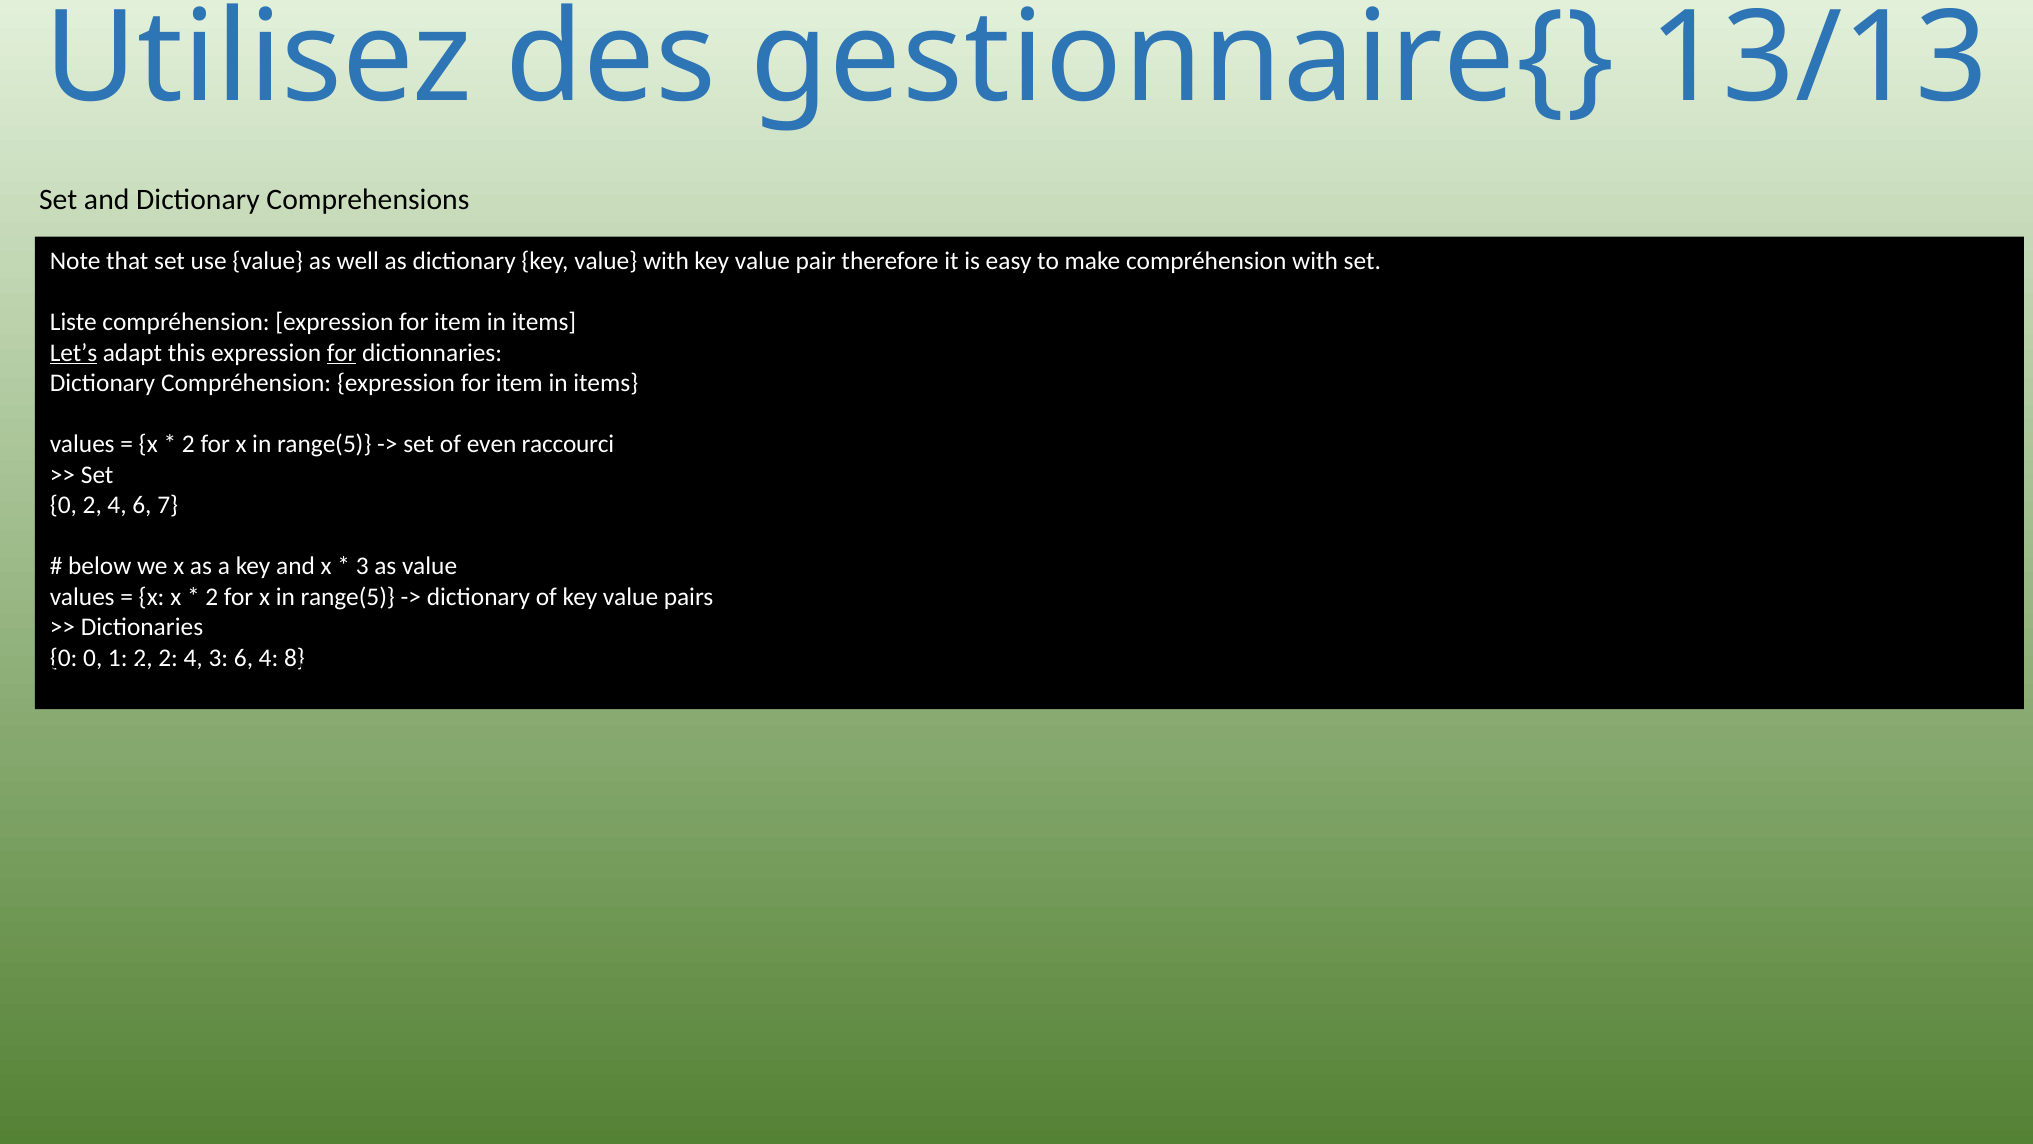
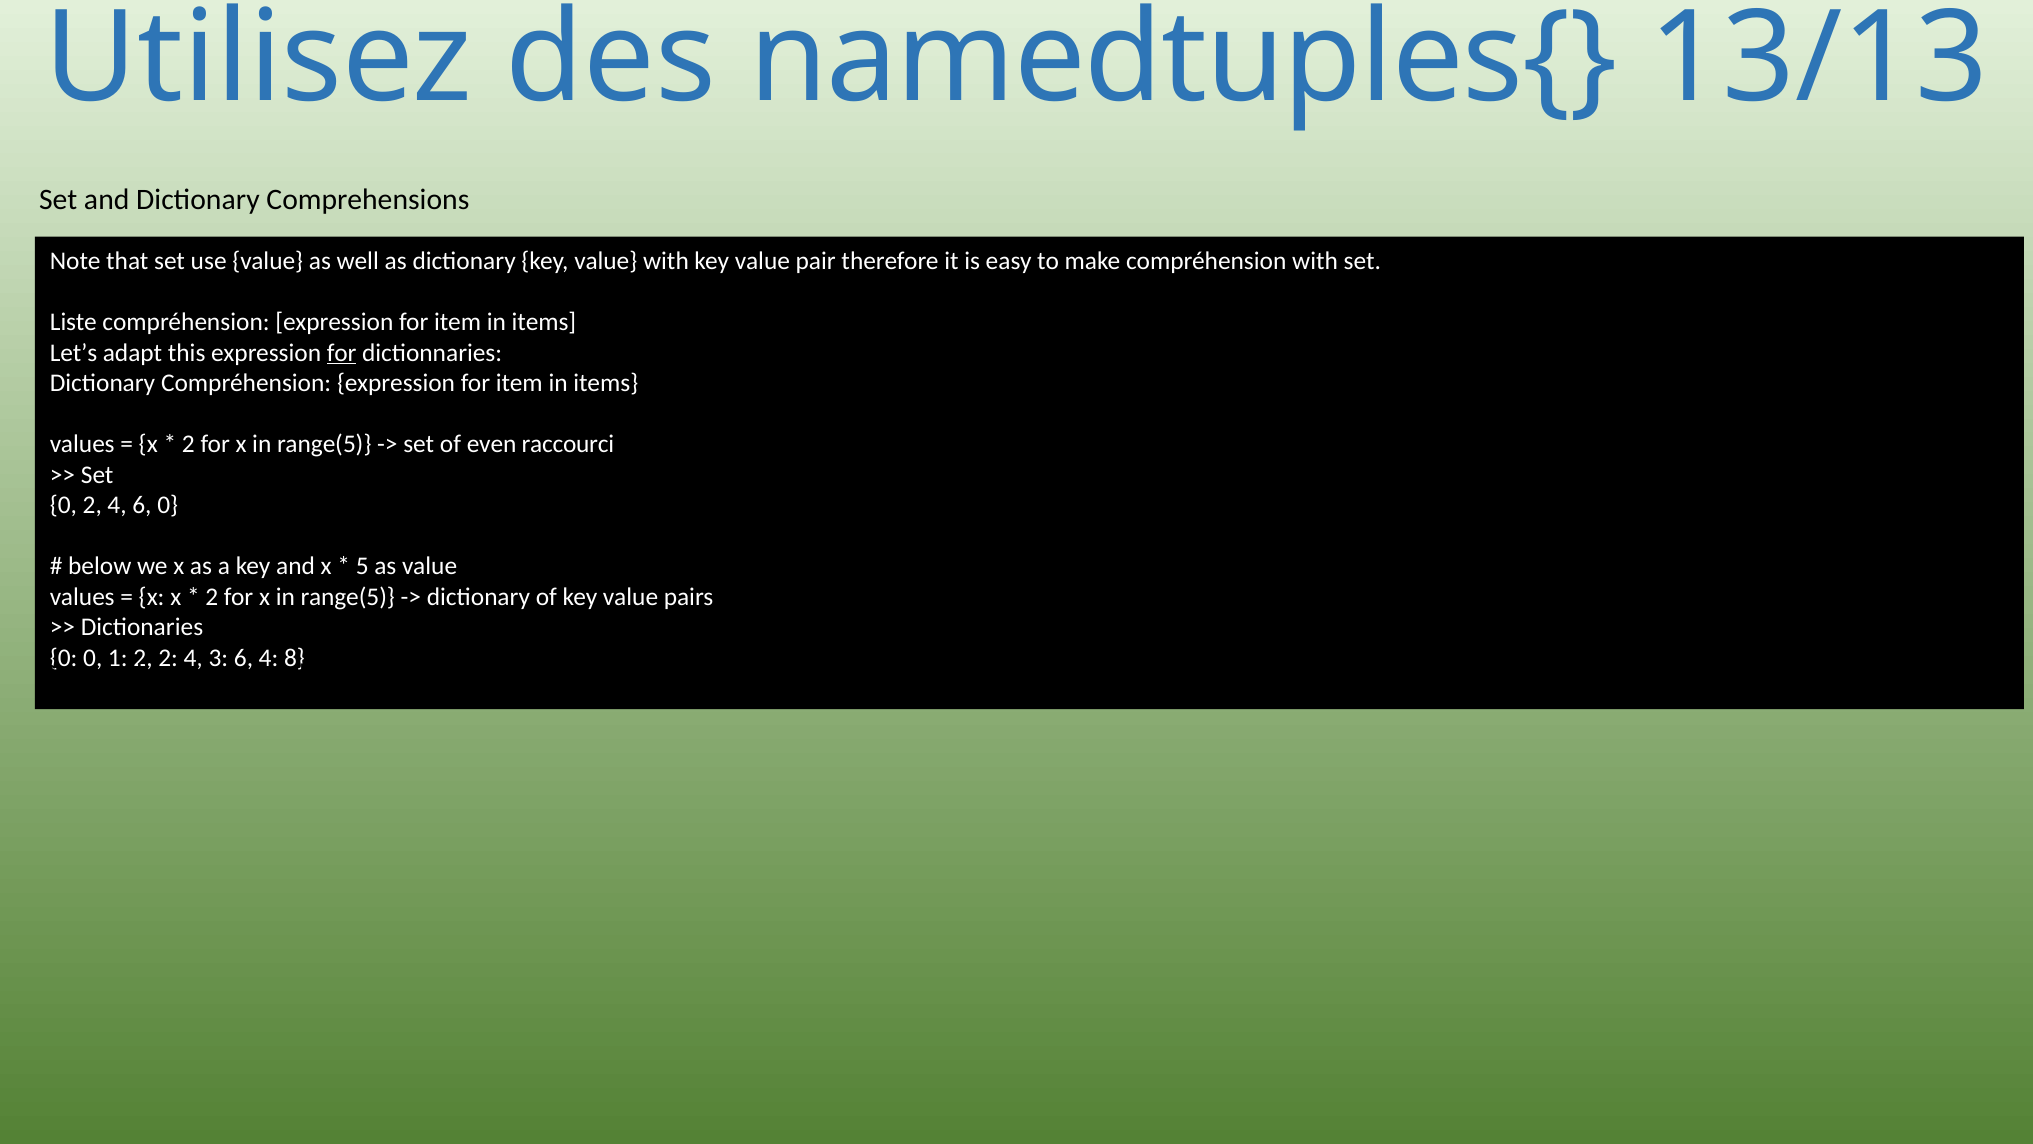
gestionnaire{: gestionnaire{ -> namedtuples{
Let’s underline: present -> none
6 7: 7 -> 0
3 at (362, 566): 3 -> 5
